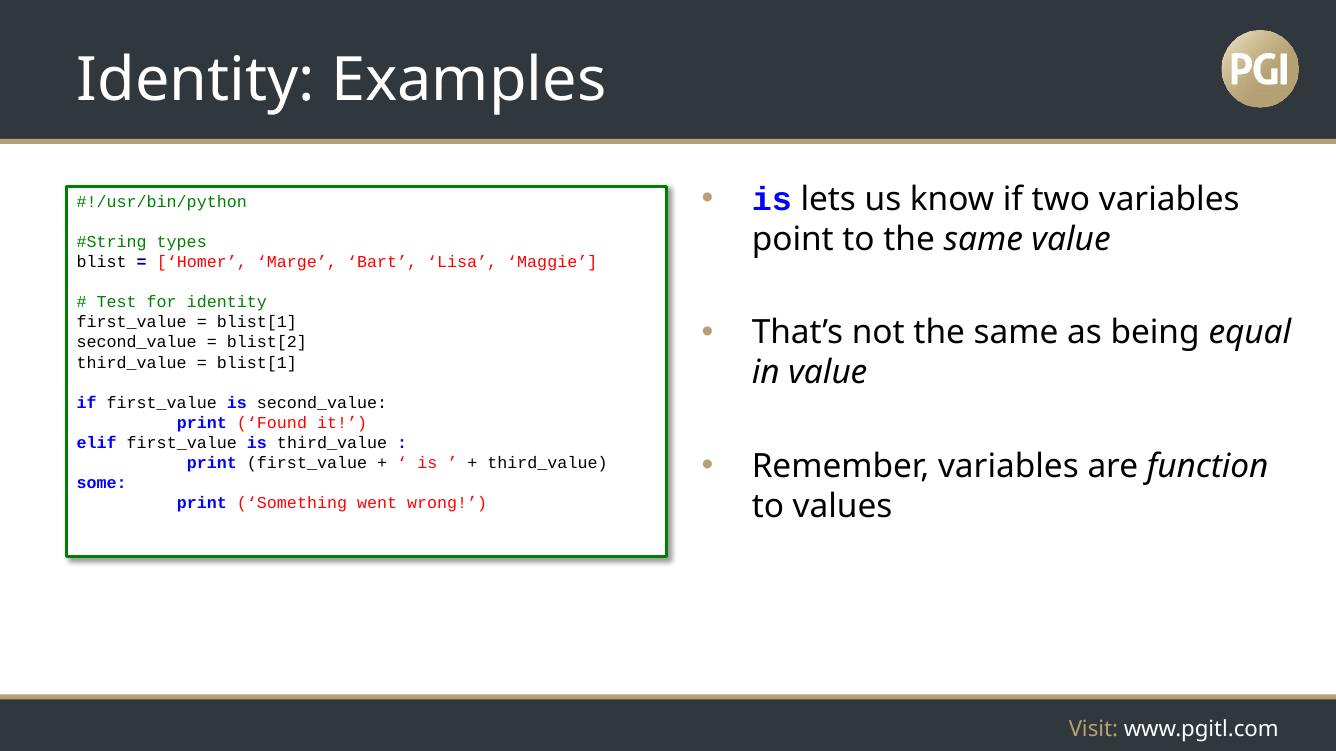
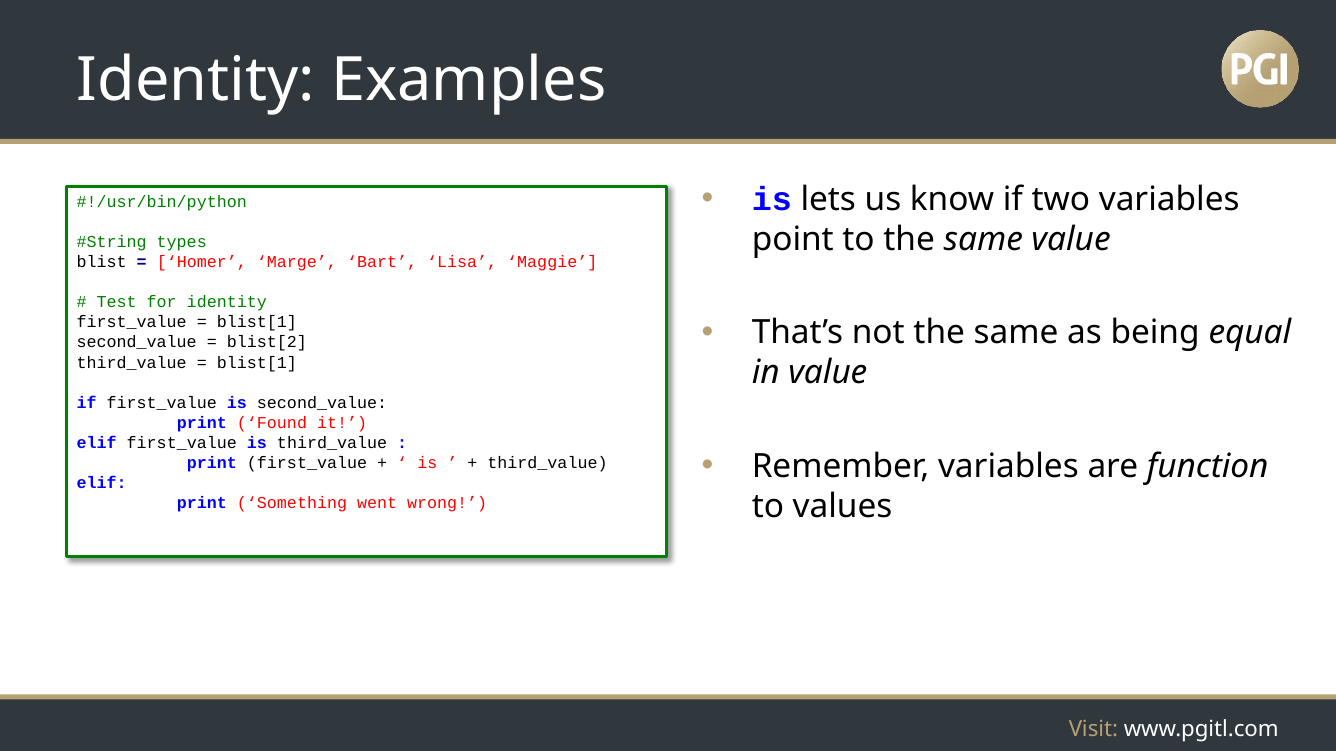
some at (102, 483): some -> elif
